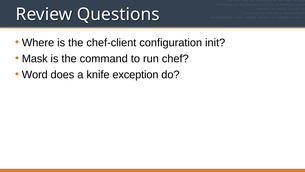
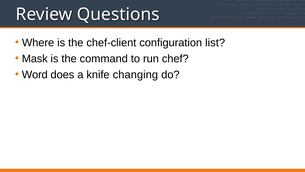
init: init -> list
exception: exception -> changing
